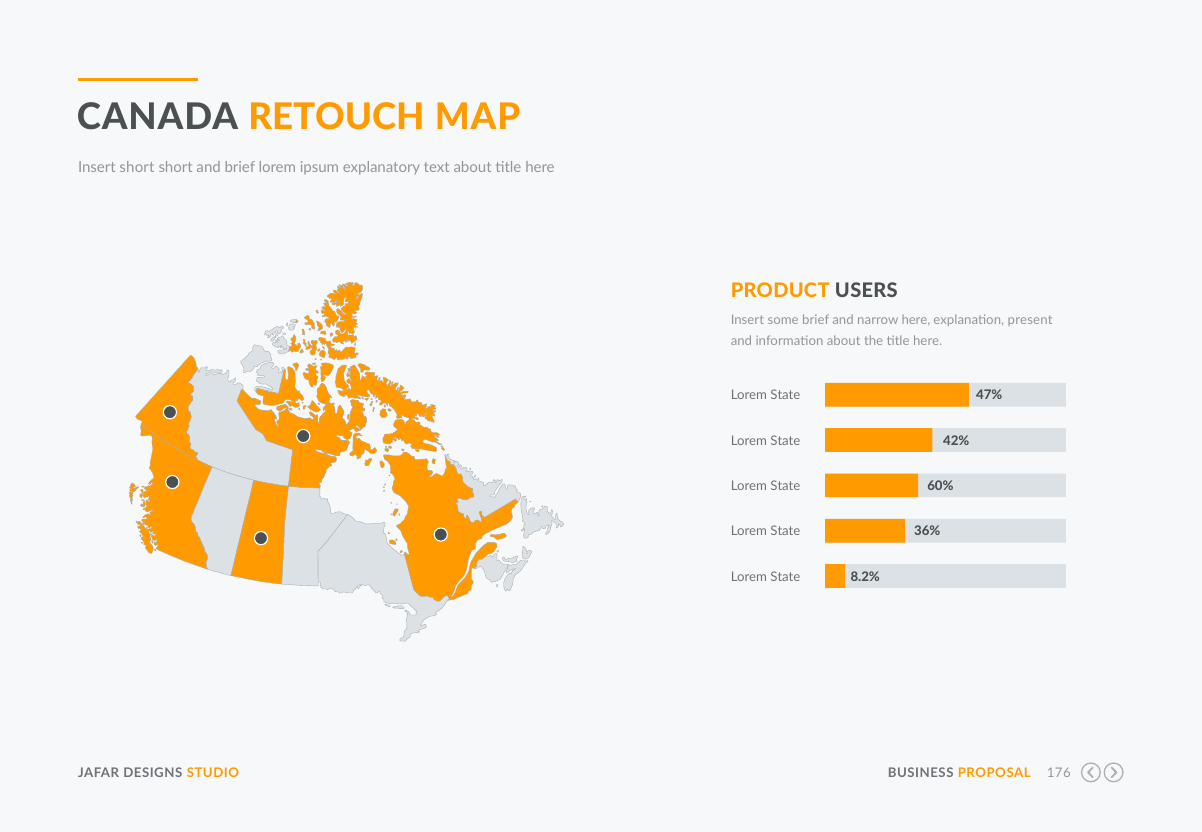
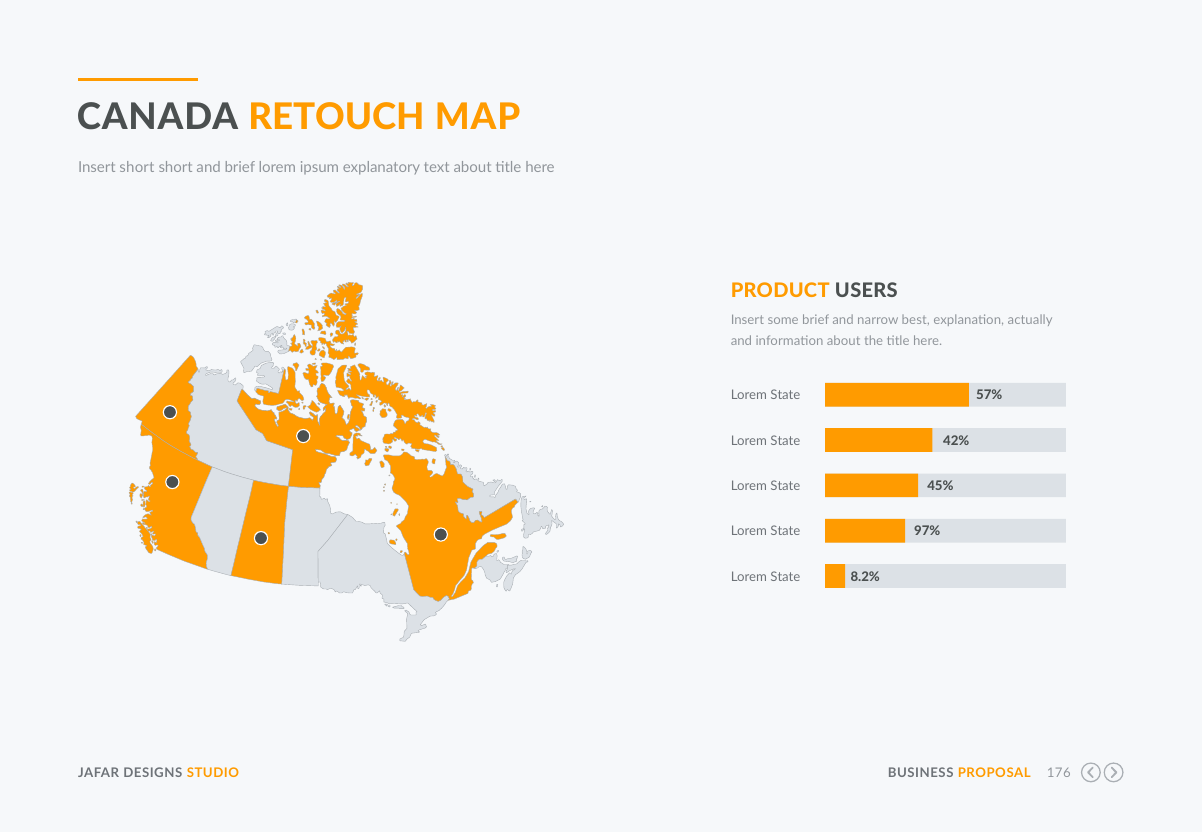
narrow here: here -> best
present: present -> actually
47%: 47% -> 57%
60%: 60% -> 45%
36%: 36% -> 97%
